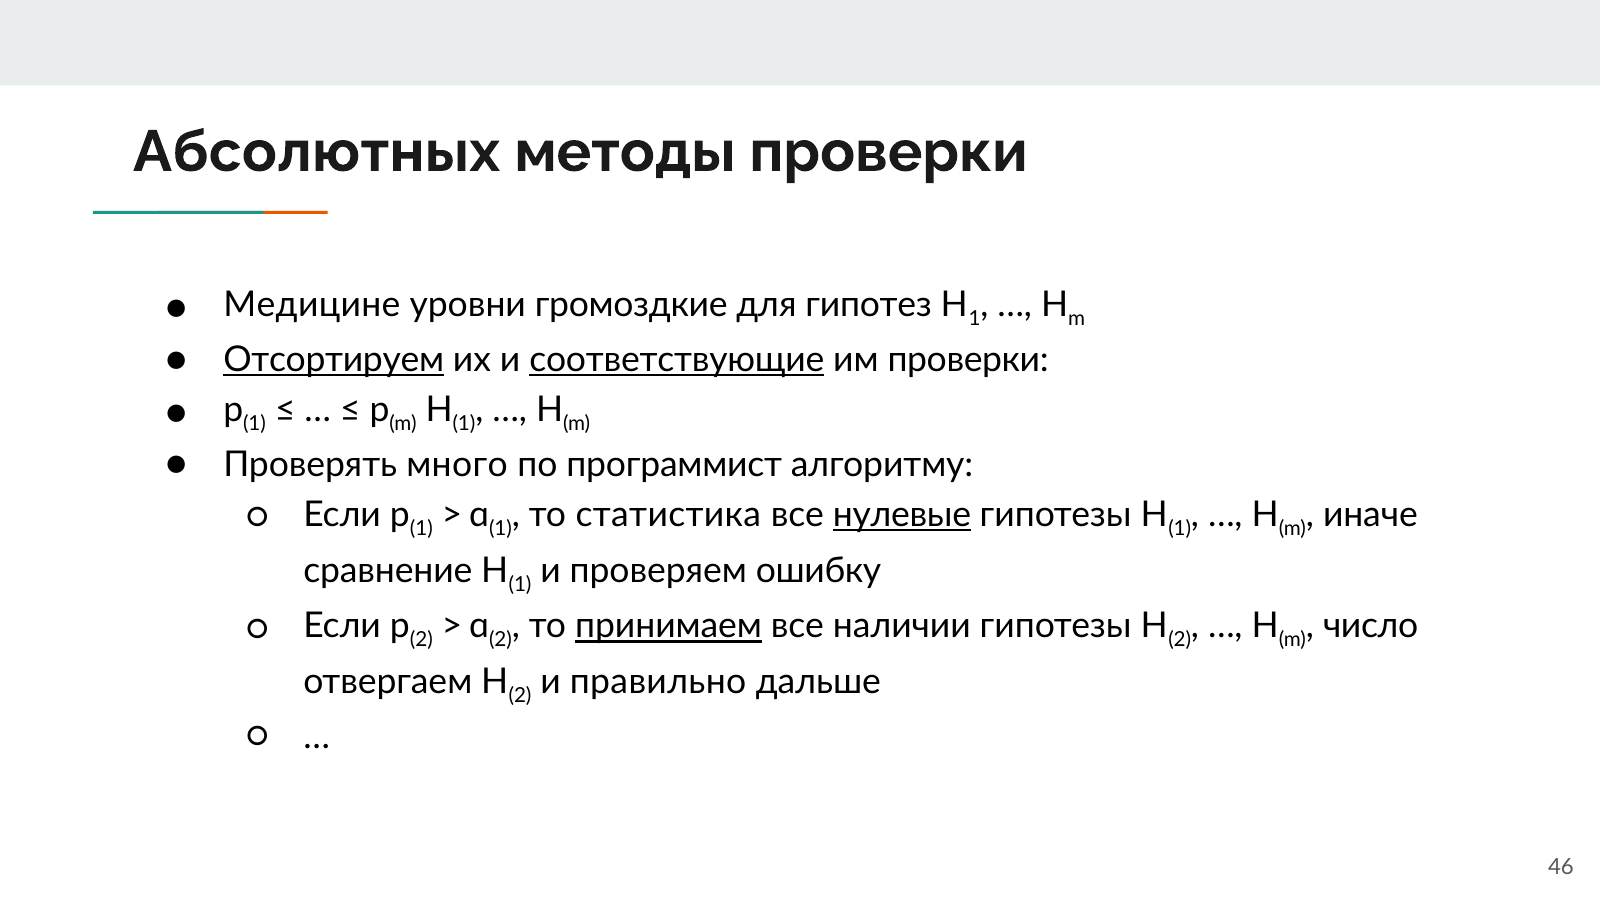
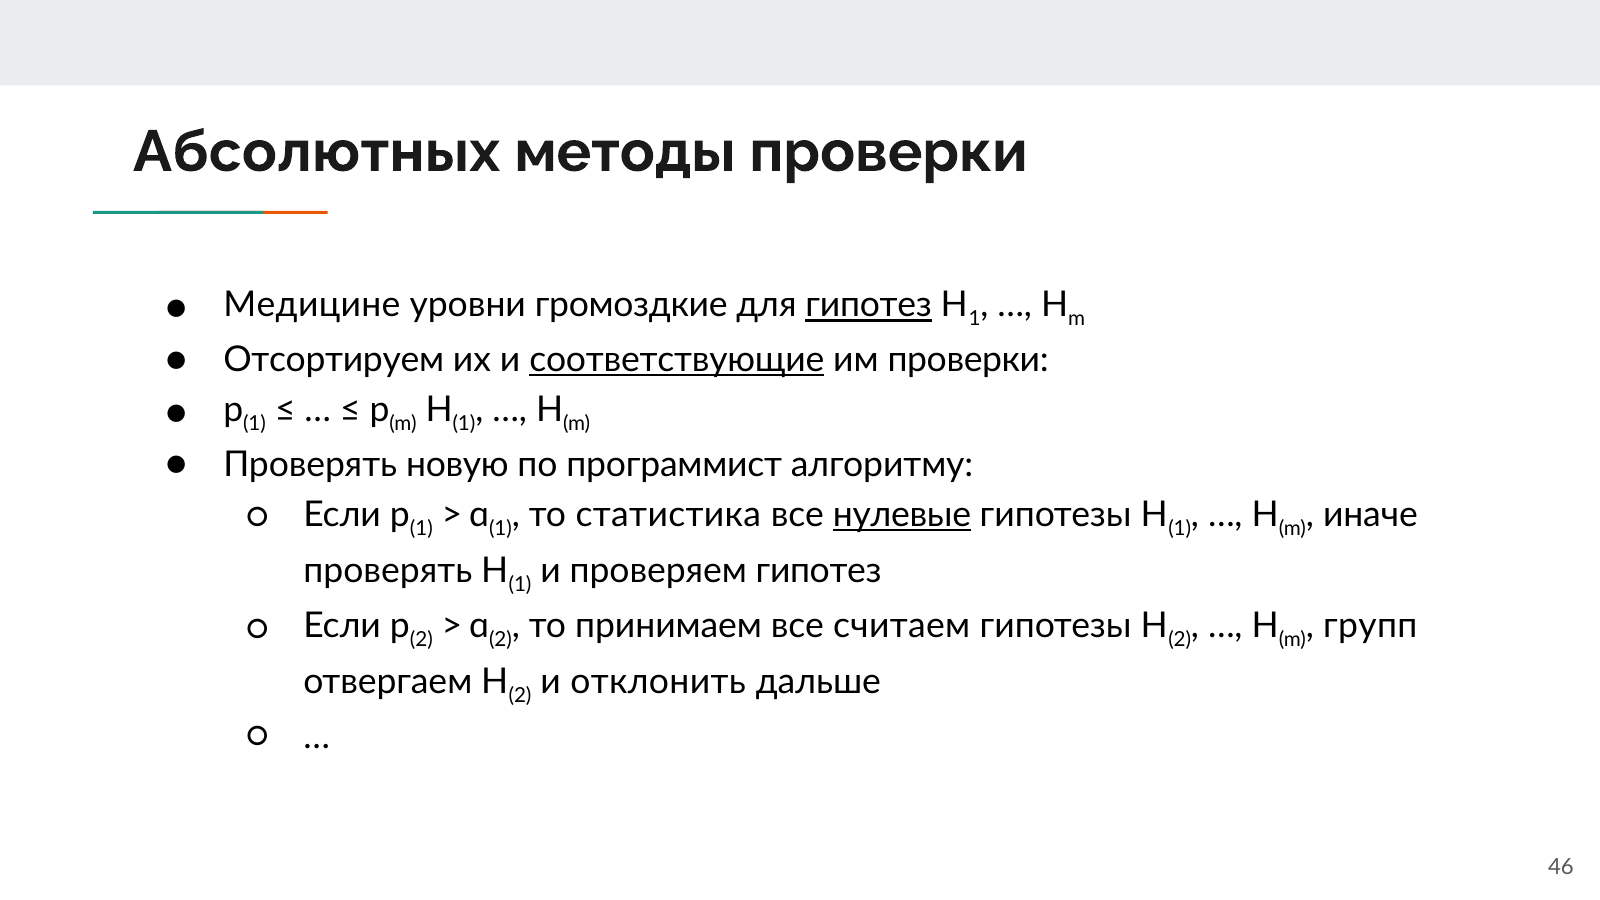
гипотез at (869, 305) underline: none -> present
Отсортируем underline: present -> none
много: много -> новую
сравнение at (388, 571): сравнение -> проверять
проверяем ошибку: ошибку -> гипотез
принимаем underline: present -> none
наличии: наличии -> считаем
число: число -> групп
правильно: правильно -> отклонить
